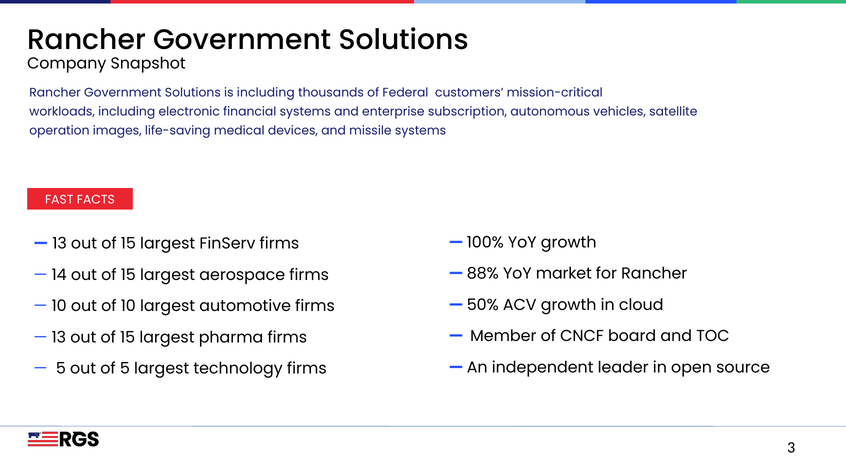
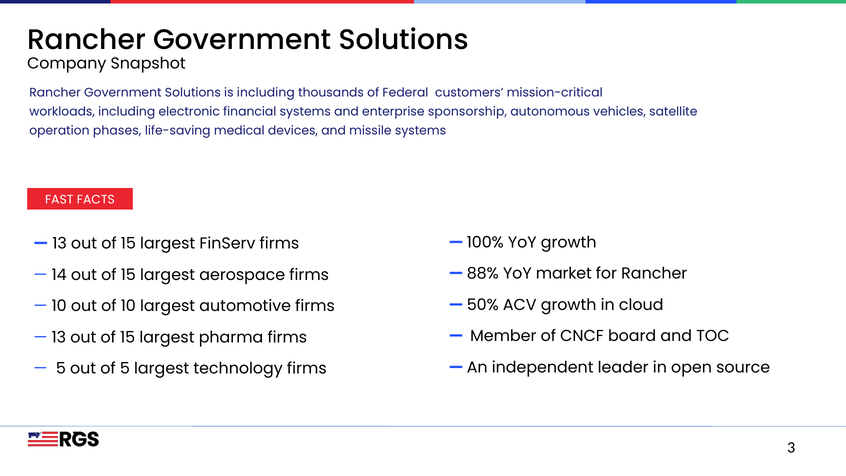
subscription: subscription -> sponsorship
images: images -> phases
